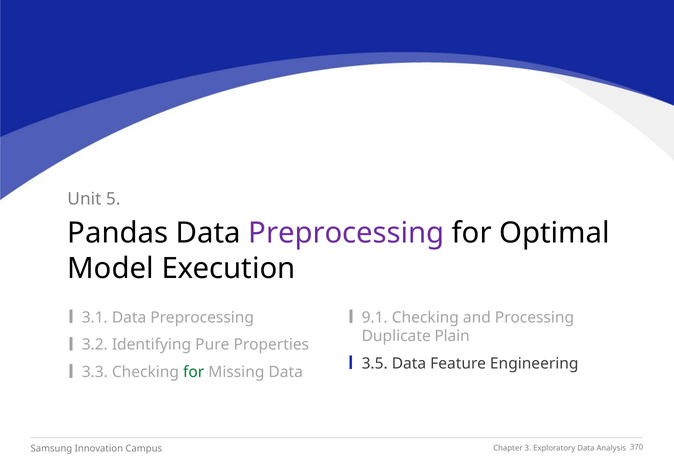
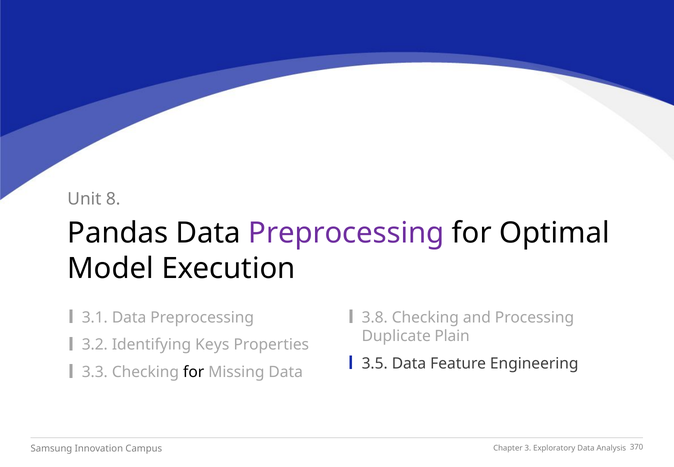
5: 5 -> 8
9.1: 9.1 -> 3.8
Pure: Pure -> Keys
for at (194, 372) colour: green -> black
